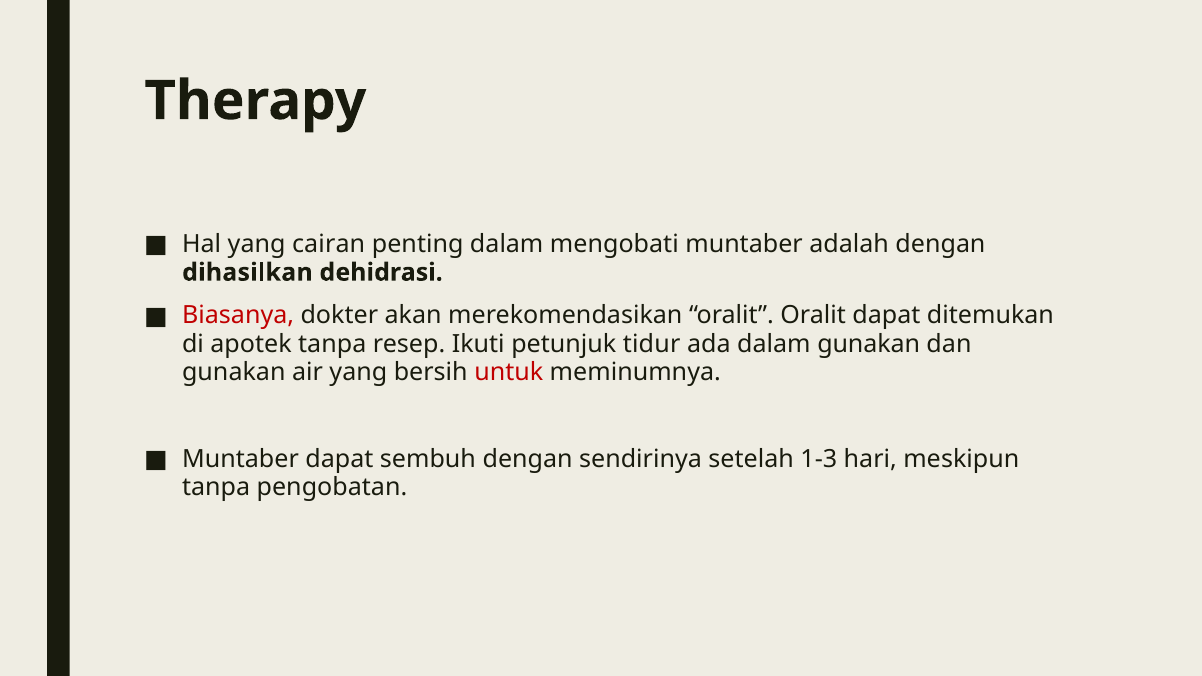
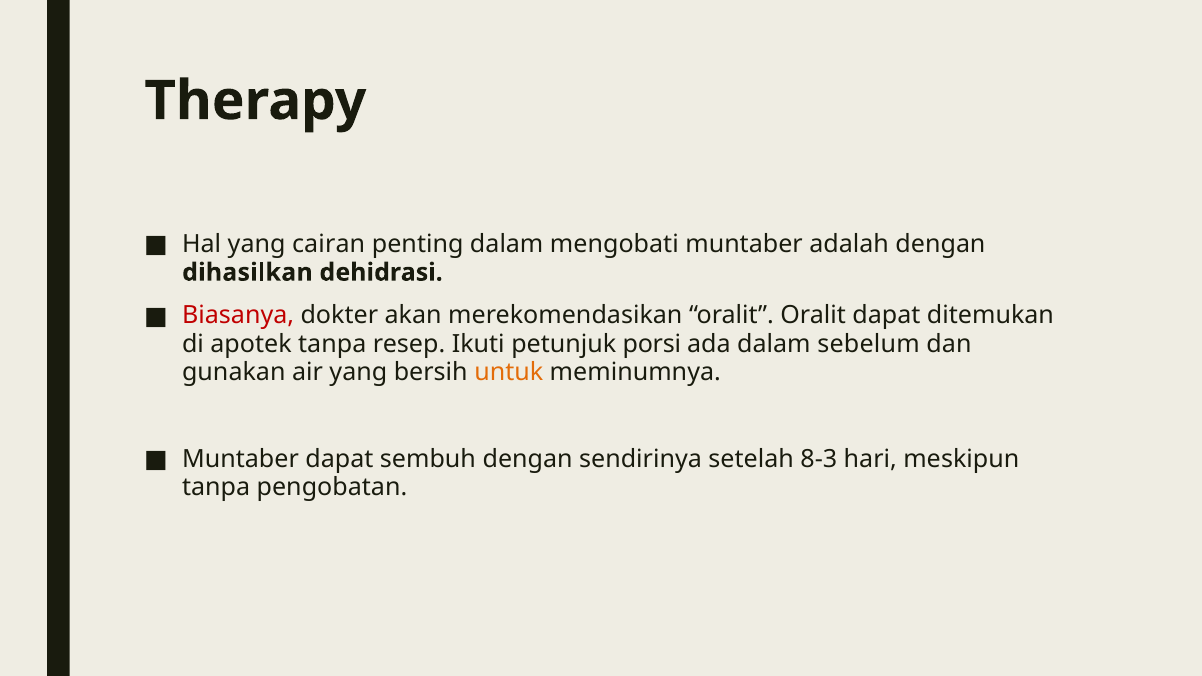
tidur: tidur -> porsi
dalam gunakan: gunakan -> sebelum
untuk colour: red -> orange
1-3: 1-3 -> 8-3
